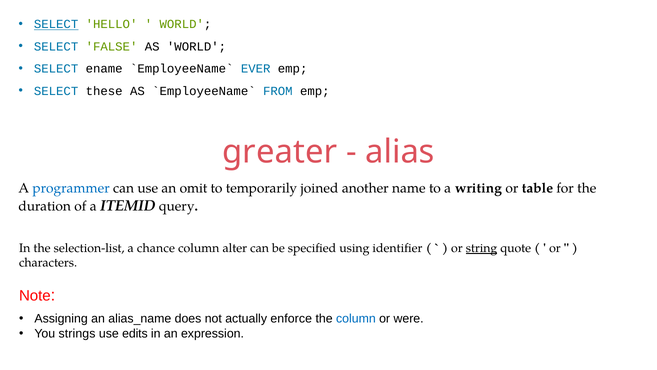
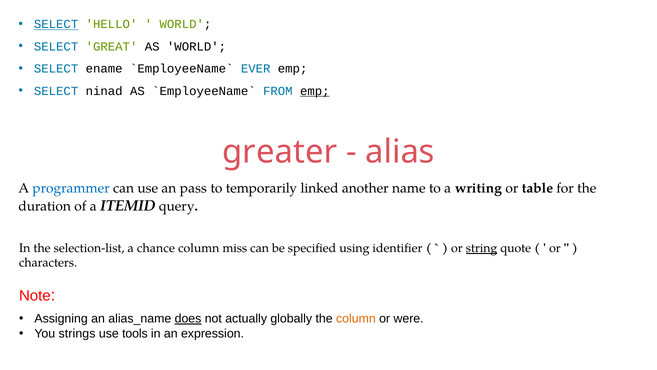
FALSE: FALSE -> GREAT
these: these -> ninad
emp at (315, 91) underline: none -> present
omit: omit -> pass
joined: joined -> linked
alter: alter -> miss
does underline: none -> present
enforce: enforce -> globally
column at (356, 318) colour: blue -> orange
edits: edits -> tools
